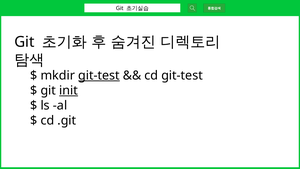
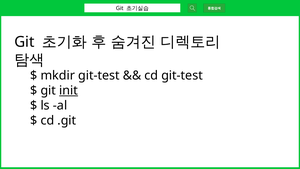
git-test at (99, 75) underline: present -> none
